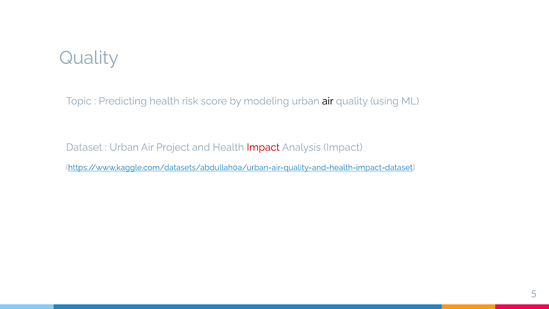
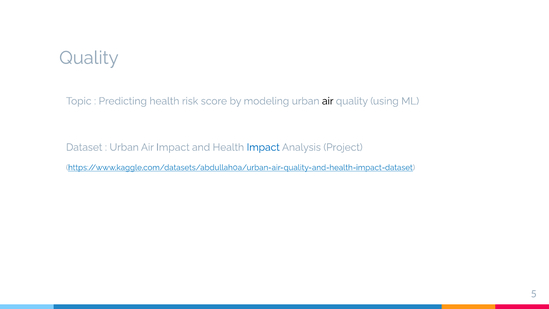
Air Project: Project -> Impact
Impact at (263, 147) colour: red -> blue
Analysis Impact: Impact -> Project
